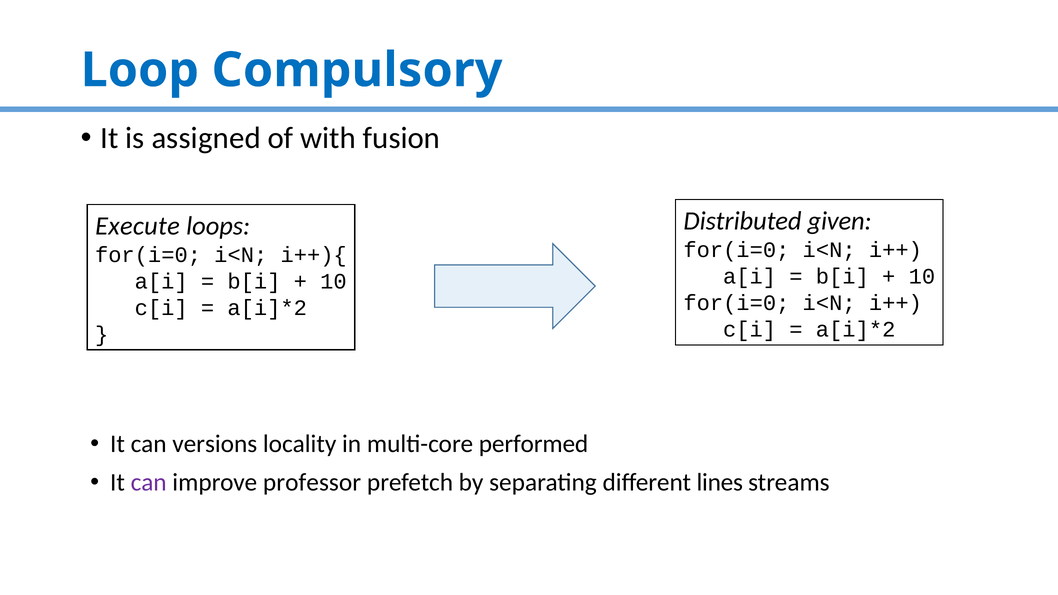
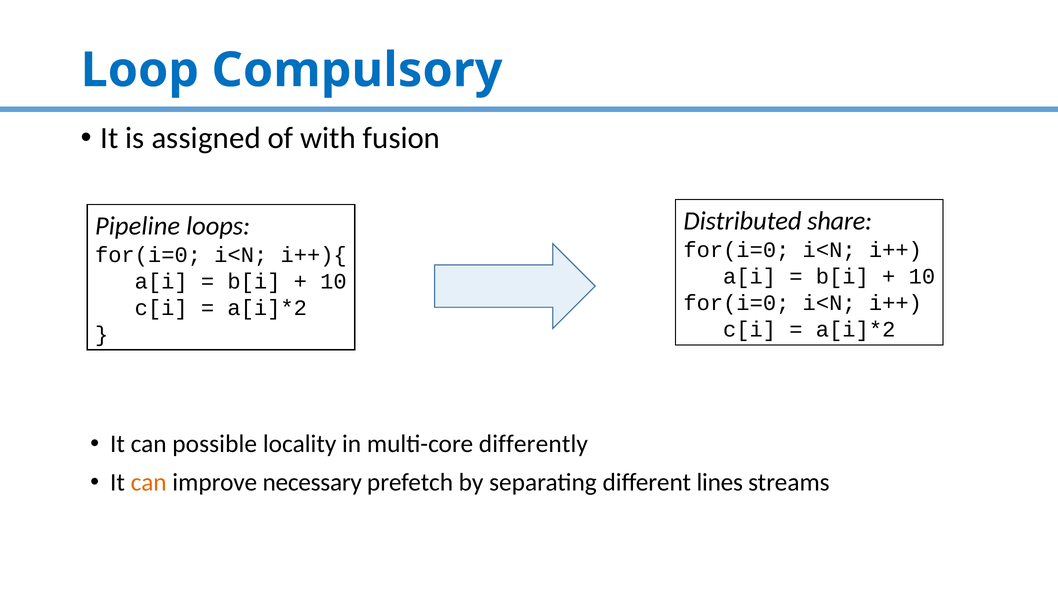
given: given -> share
Execute: Execute -> Pipeline
versions: versions -> possible
performed: performed -> differently
can at (149, 483) colour: purple -> orange
professor: professor -> necessary
